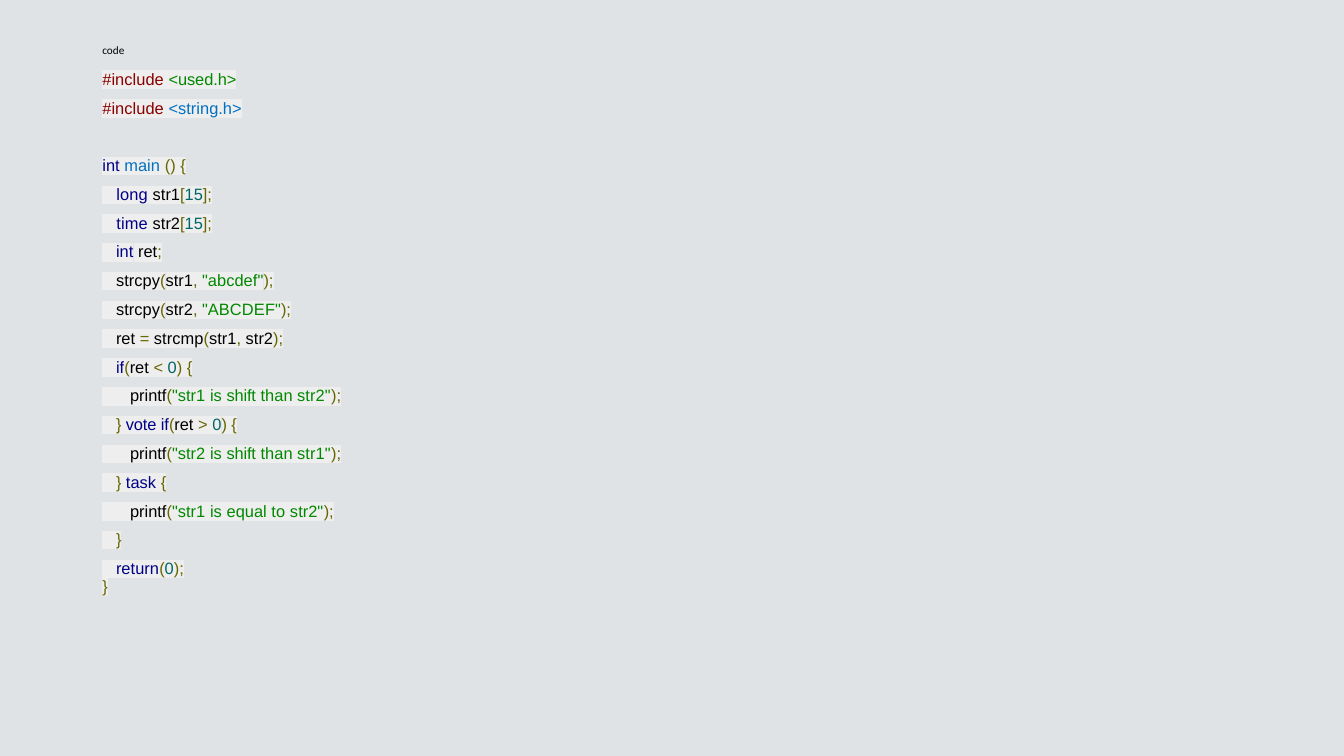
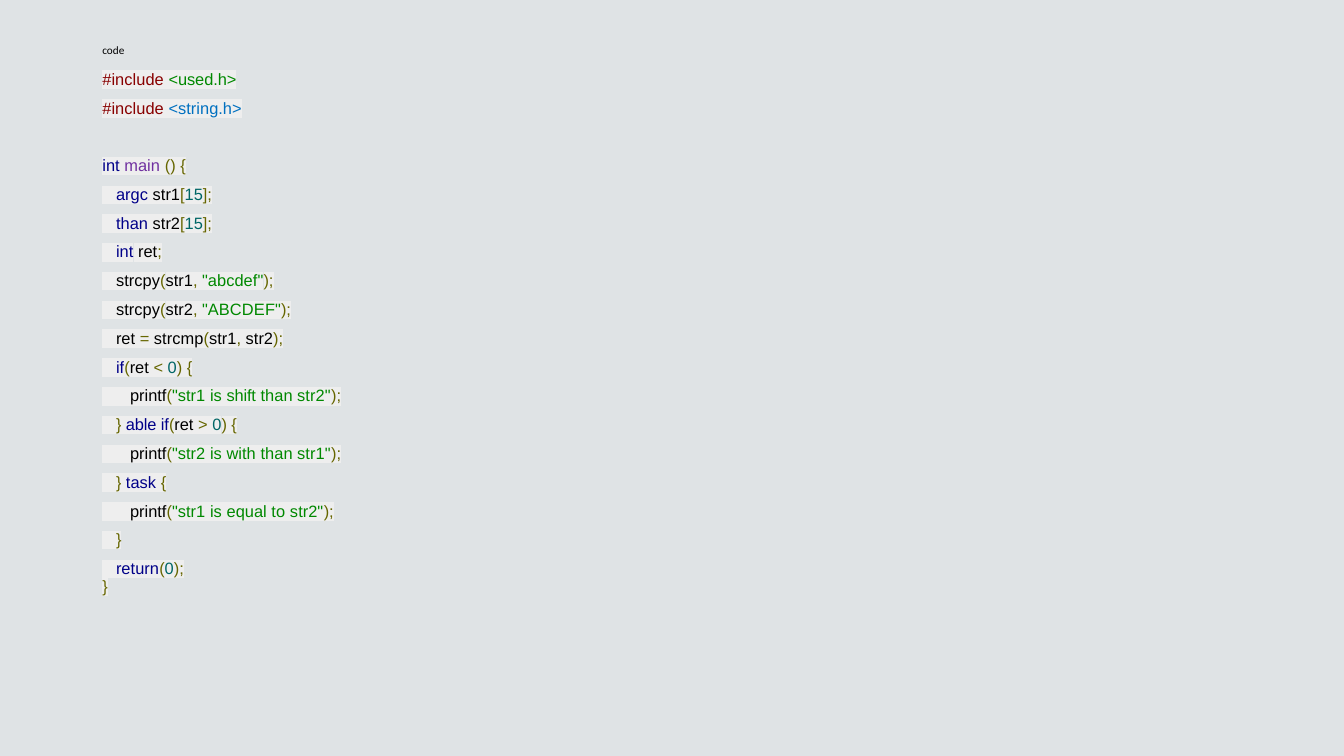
main colour: blue -> purple
long: long -> argc
time at (132, 224): time -> than
vote: vote -> able
printf("str2 is shift: shift -> with
